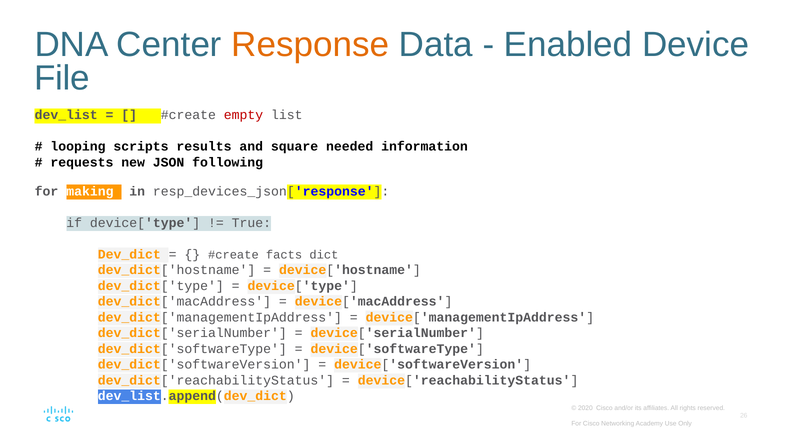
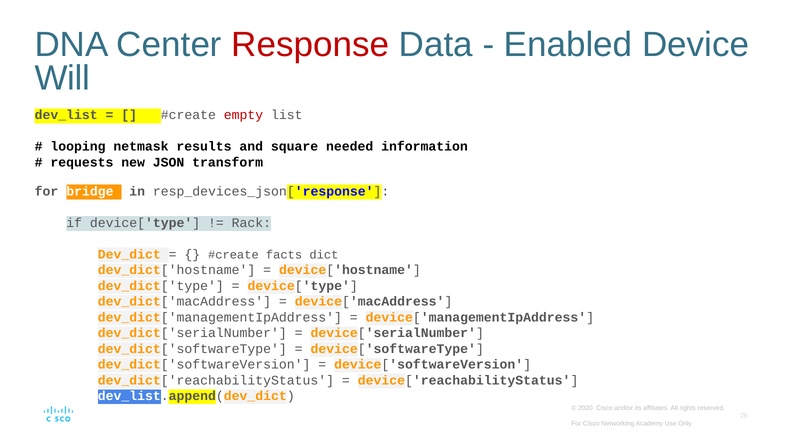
Response colour: orange -> red
File: File -> Will
scripts: scripts -> netmask
following: following -> transform
making: making -> bridge
True: True -> Rack
